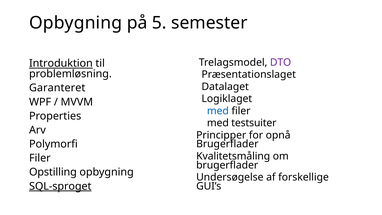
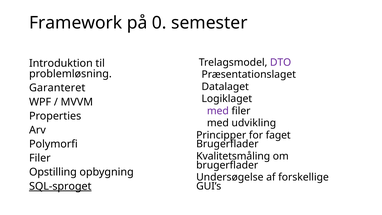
Opbygning at (76, 23): Opbygning -> Framework
5: 5 -> 0
Introduktion underline: present -> none
med at (218, 111) colour: blue -> purple
testsuiter: testsuiter -> udvikling
opnå: opnå -> faget
